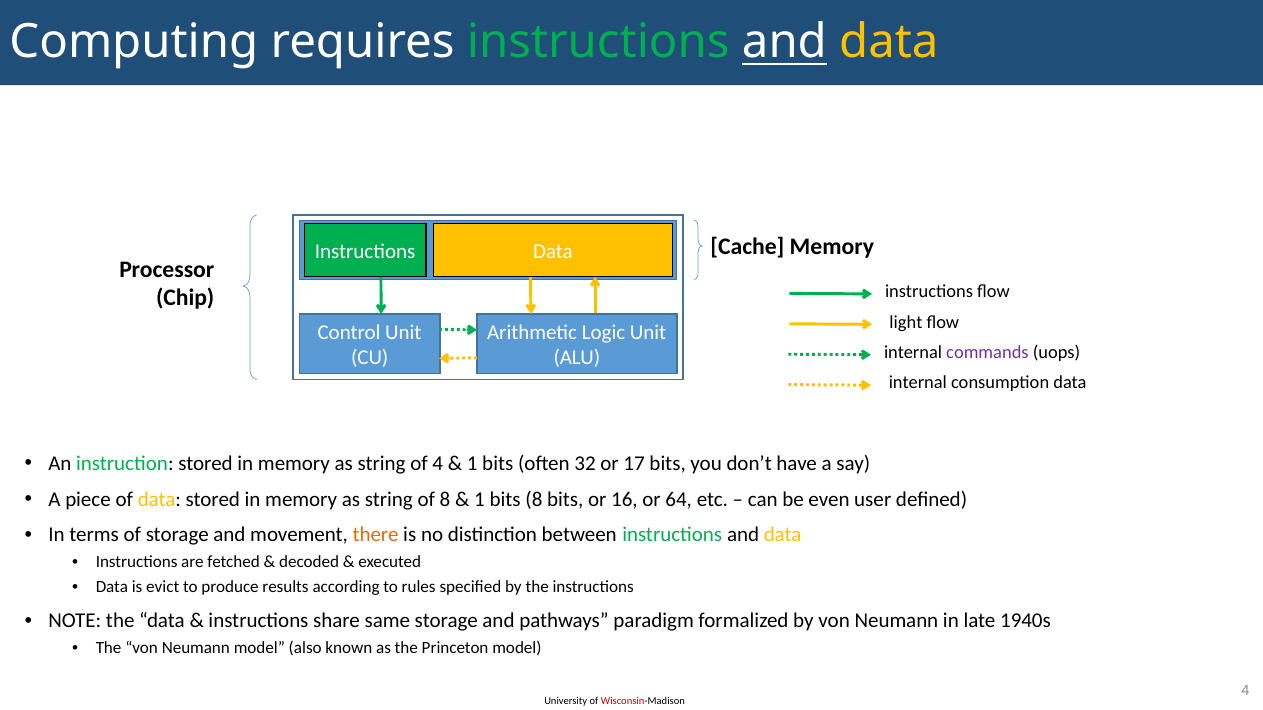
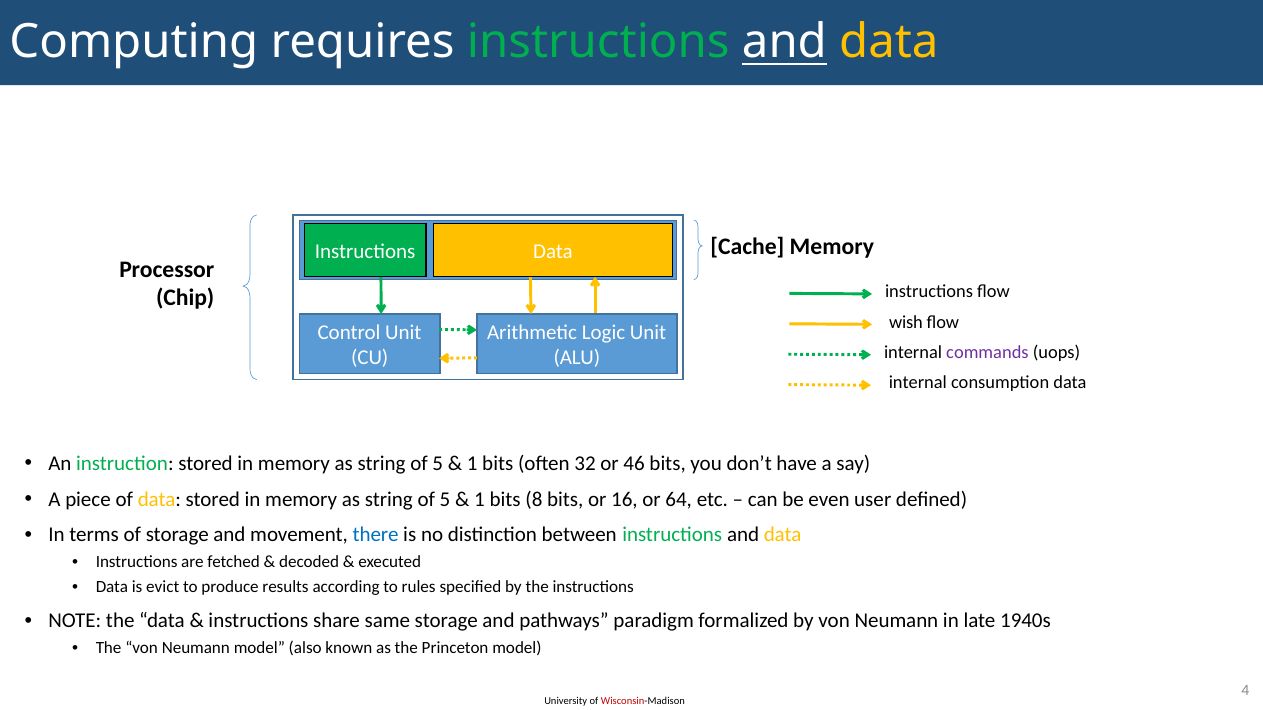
light: light -> wish
4 at (438, 464): 4 -> 5
17: 17 -> 46
8 at (445, 499): 8 -> 5
there colour: orange -> blue
